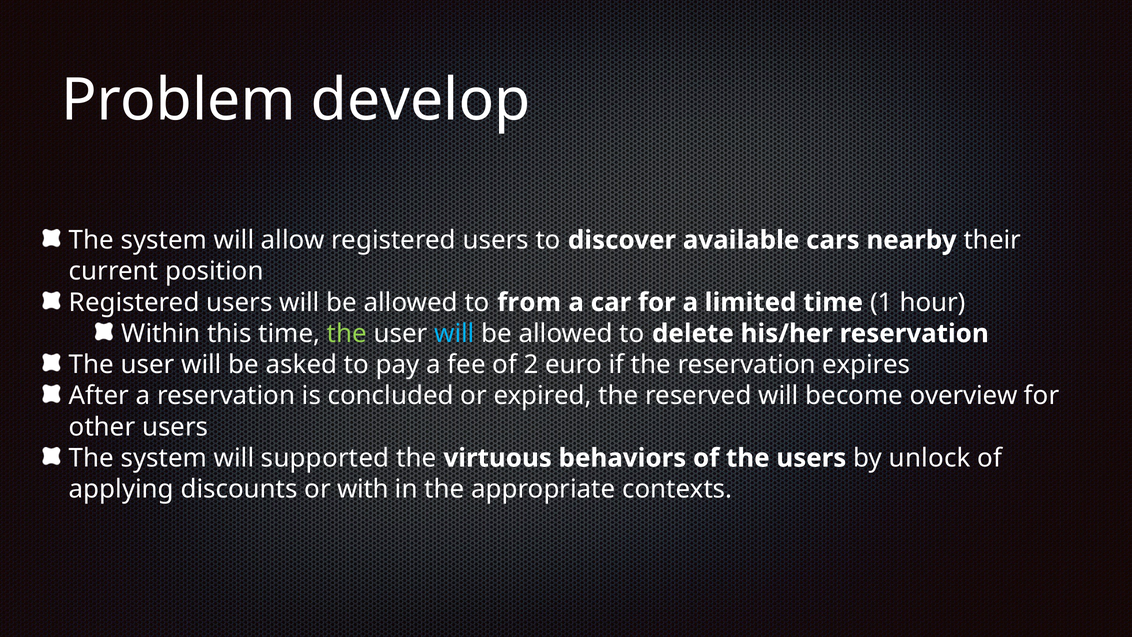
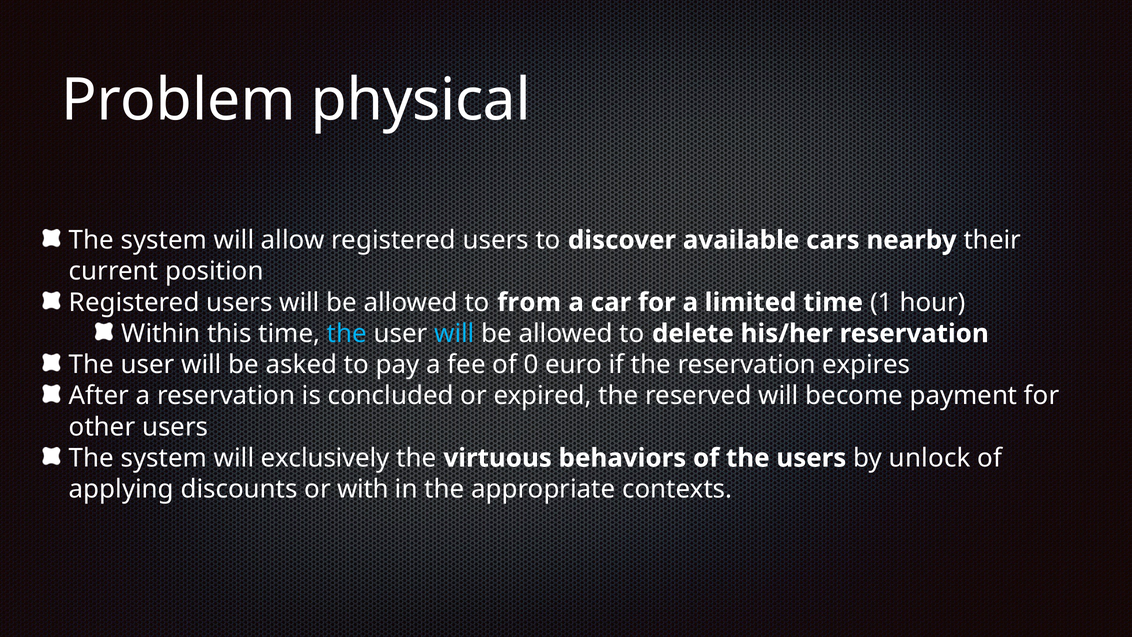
develop: develop -> physical
the at (347, 333) colour: light green -> light blue
2: 2 -> 0
overview: overview -> payment
supported: supported -> exclusively
